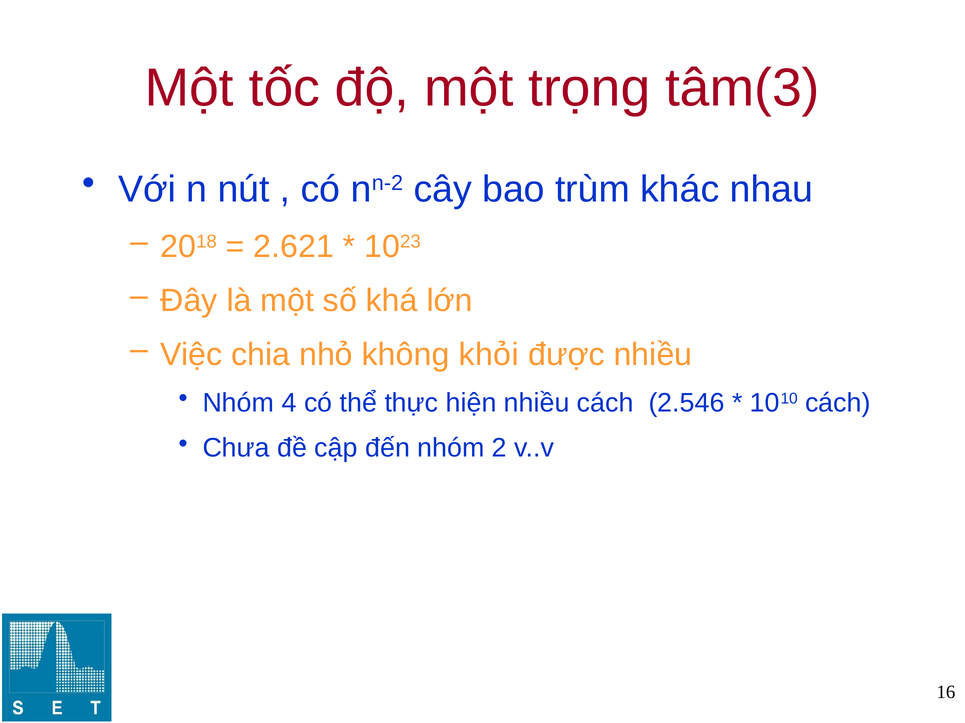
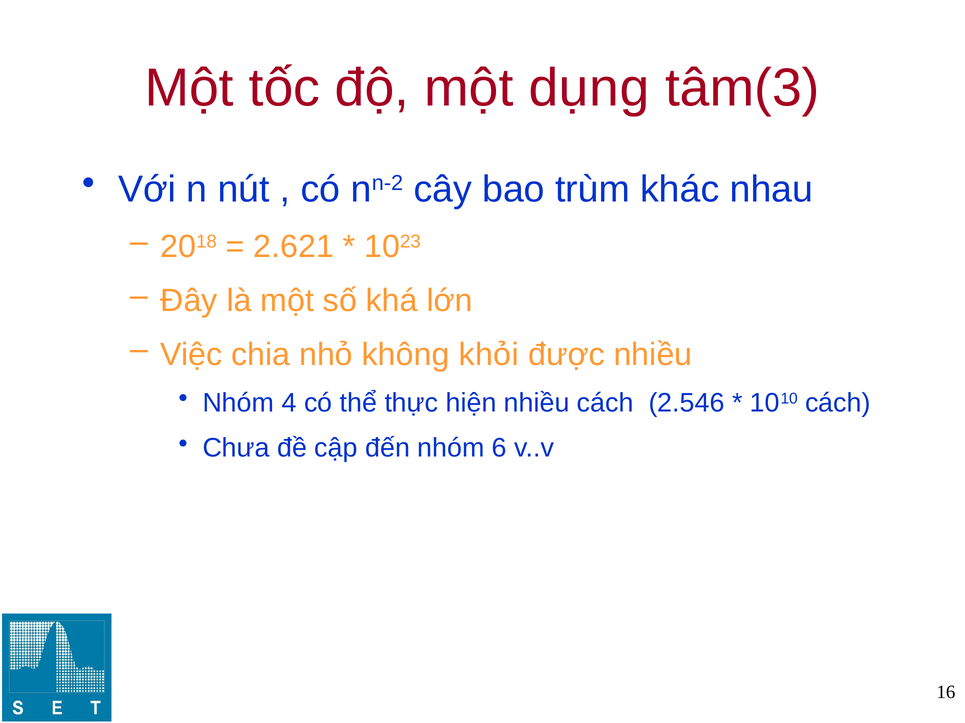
trọng: trọng -> dụng
2: 2 -> 6
